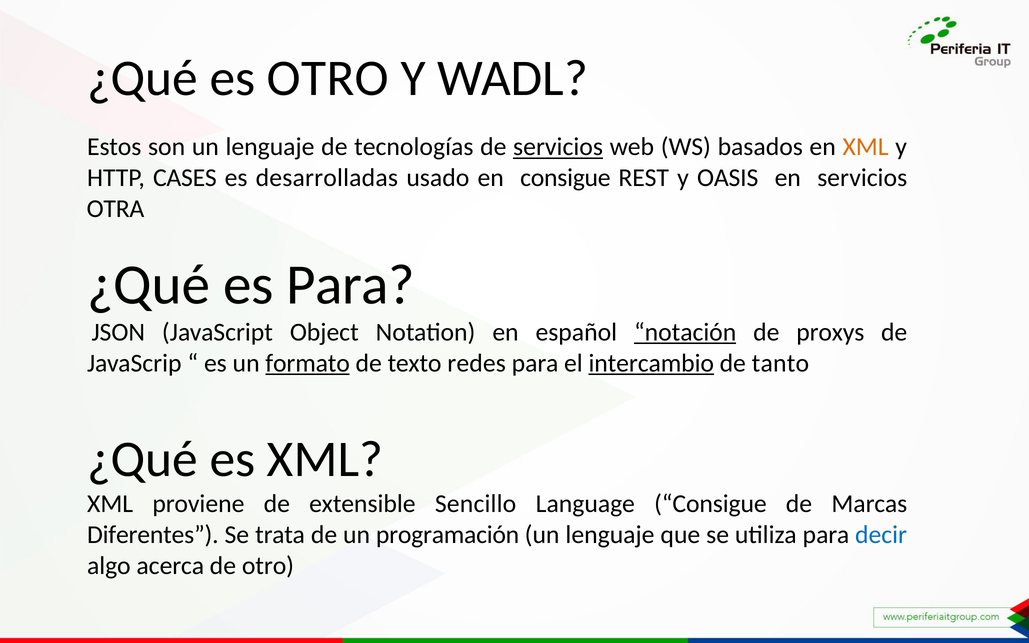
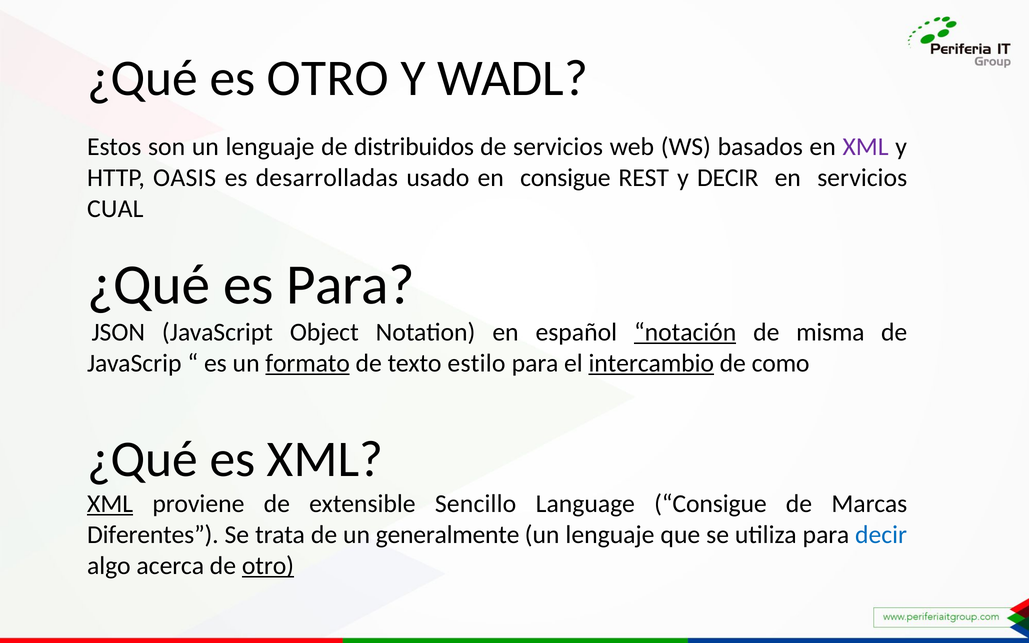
tecnologías: tecnologías -> distribuidos
servicios at (558, 147) underline: present -> none
XML at (866, 147) colour: orange -> purple
CASES: CASES -> OASIS
y OASIS: OASIS -> DECIR
OTRA: OTRA -> CUAL
proxys: proxys -> misma
redes: redes -> estilo
tanto: tanto -> como
XML at (110, 504) underline: none -> present
programación: programación -> generalmente
otro at (268, 566) underline: none -> present
